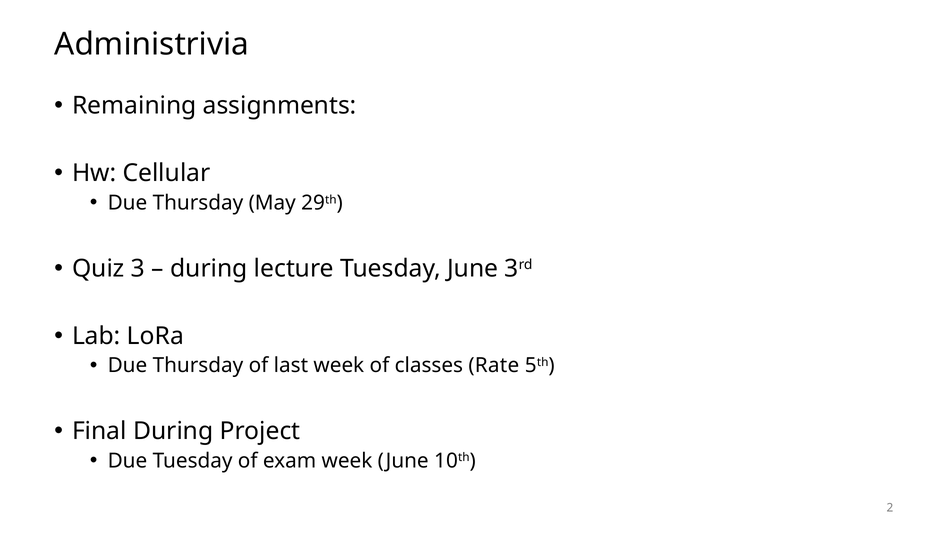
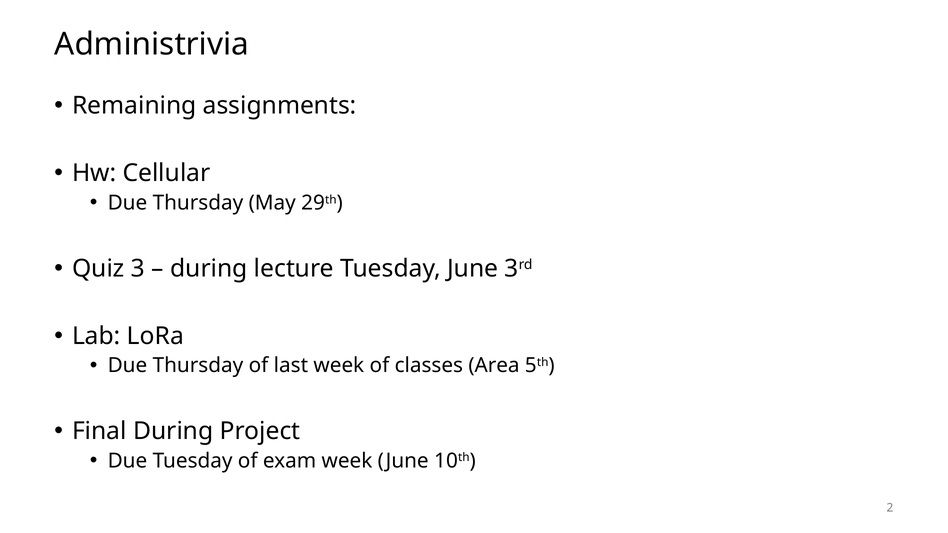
Rate: Rate -> Area
